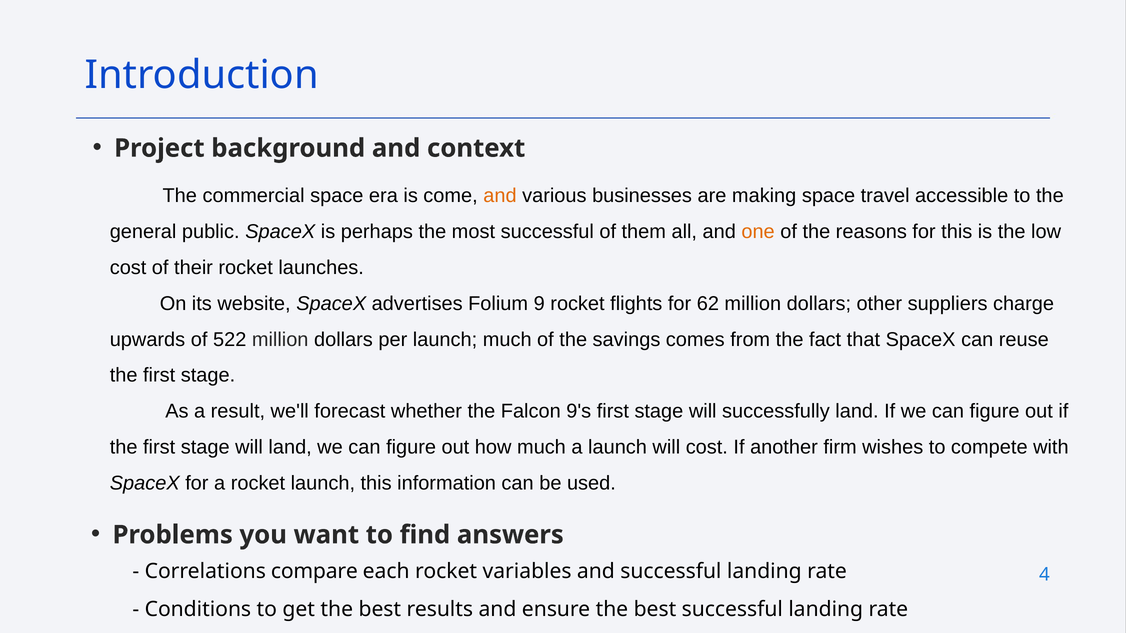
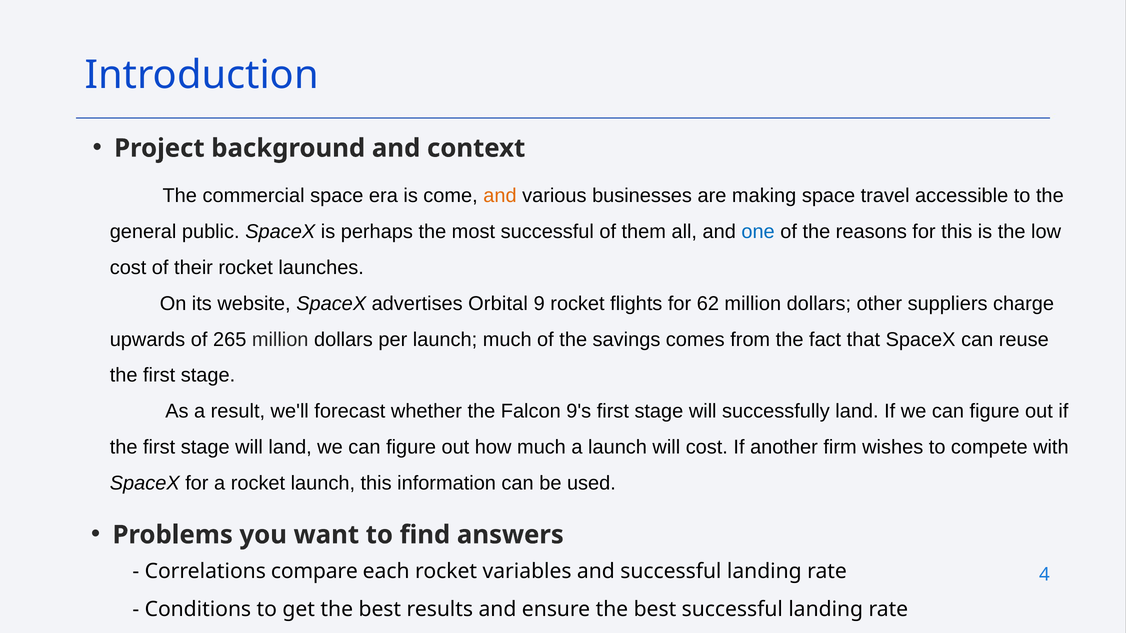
one colour: orange -> blue
Folium: Folium -> Orbital
522: 522 -> 265
